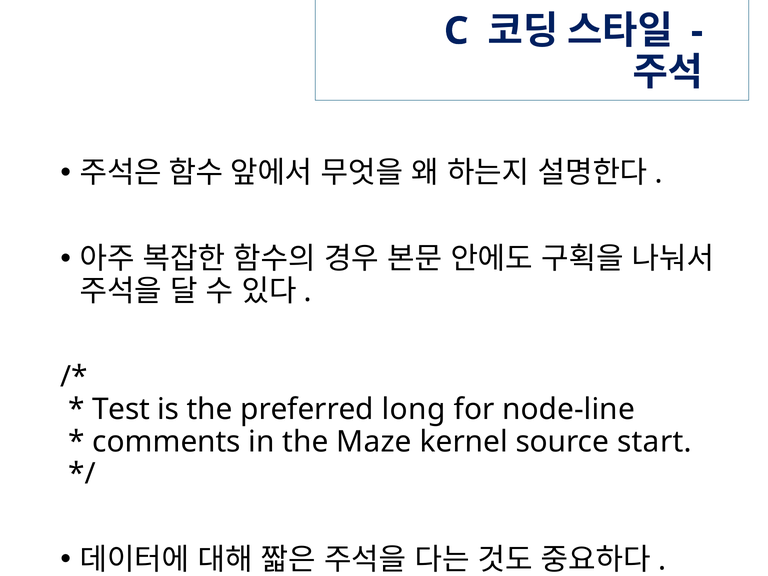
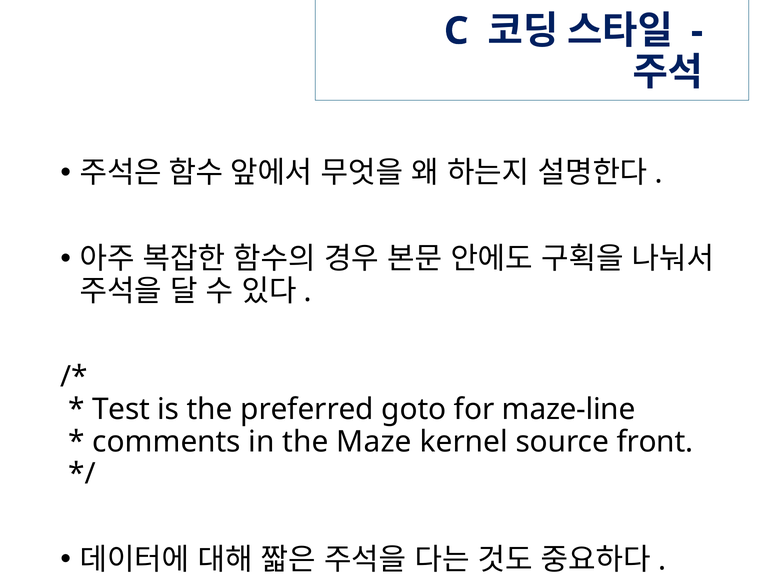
long: long -> goto
node-line: node-line -> maze-line
start: start -> front
